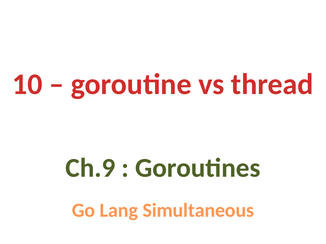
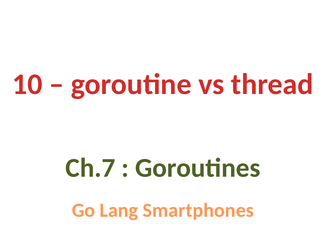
Ch.9: Ch.9 -> Ch.7
Simultaneous: Simultaneous -> Smartphones
